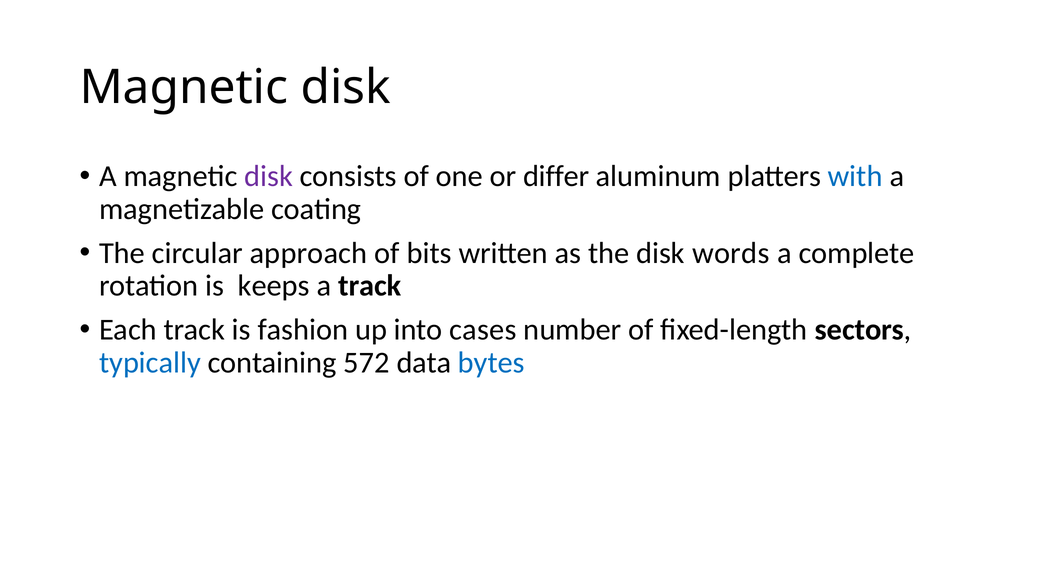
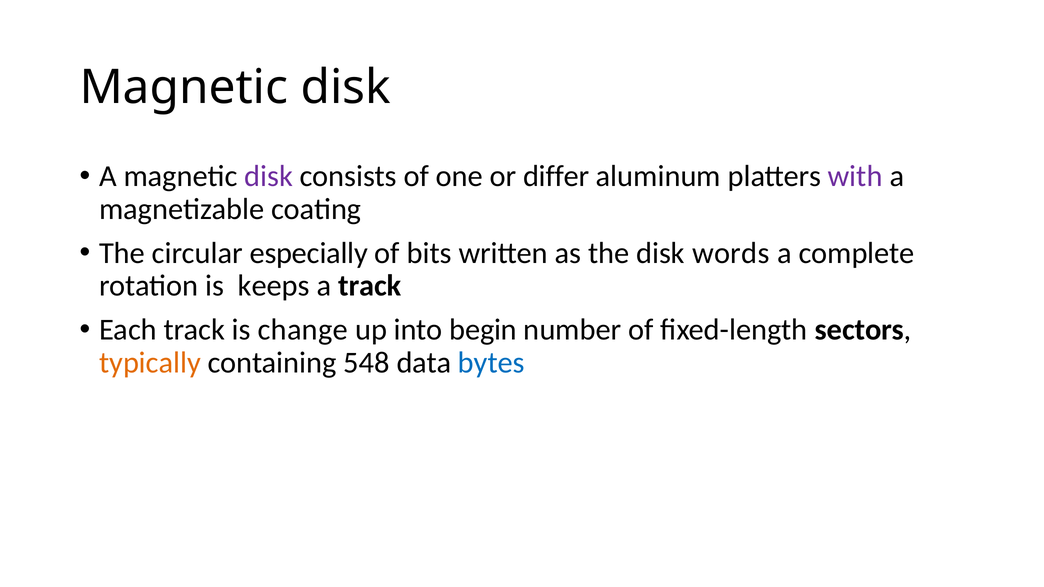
with colour: blue -> purple
approach: approach -> especially
fashion: fashion -> change
cases: cases -> begin
typically colour: blue -> orange
572: 572 -> 548
